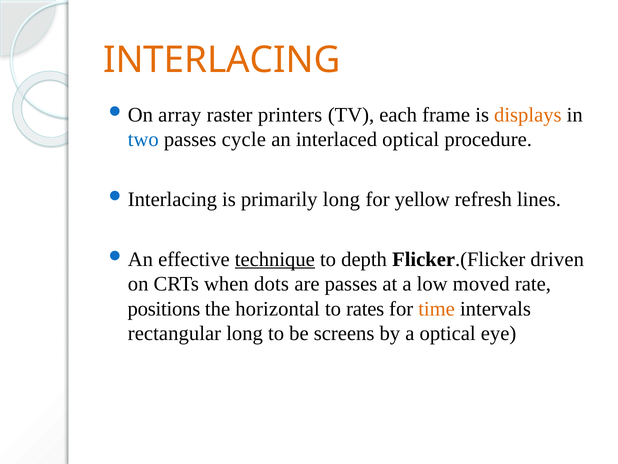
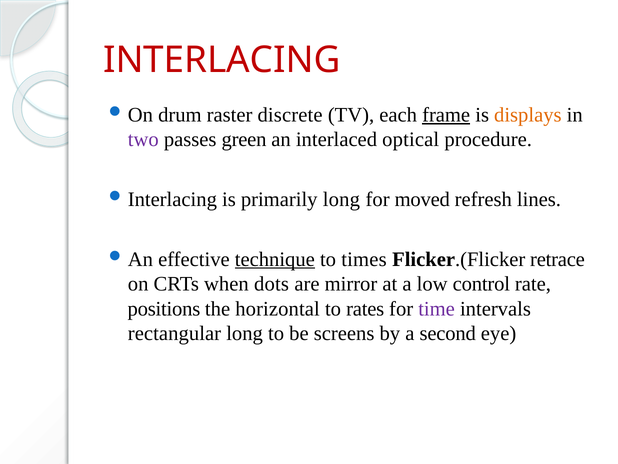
INTERLACING colour: orange -> red
array: array -> drum
printers: printers -> discrete
frame underline: none -> present
two colour: blue -> purple
cycle: cycle -> green
yellow: yellow -> moved
depth: depth -> times
driven: driven -> retrace
are passes: passes -> mirror
moved: moved -> control
time colour: orange -> purple
a optical: optical -> second
